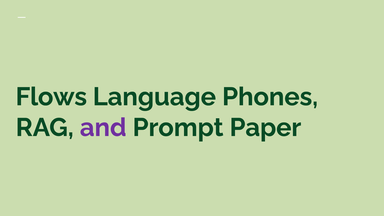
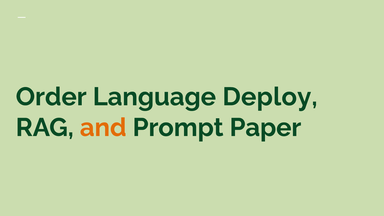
Flows: Flows -> Order
Phones: Phones -> Deploy
and colour: purple -> orange
